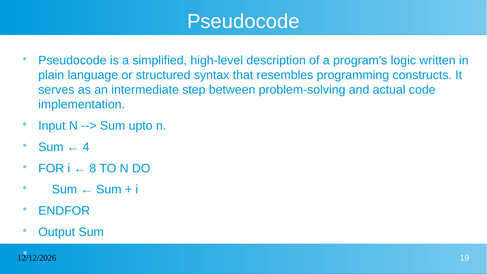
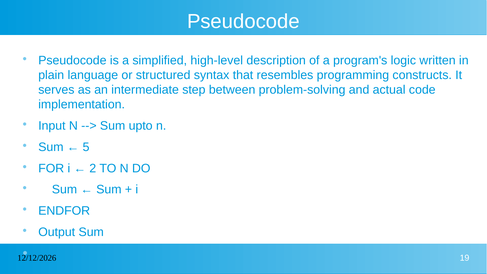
4: 4 -> 5
8: 8 -> 2
